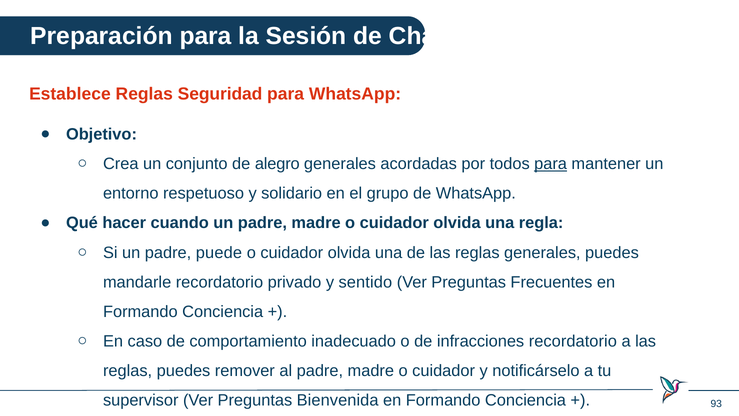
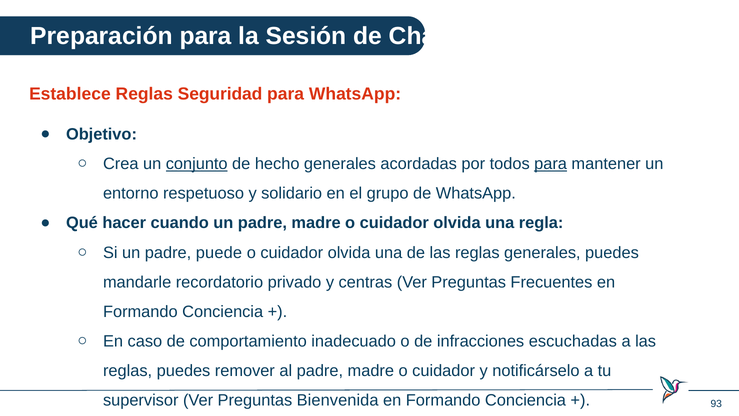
conjunto underline: none -> present
alegro: alegro -> hecho
sentido: sentido -> centras
infracciones recordatorio: recordatorio -> escuchadas
